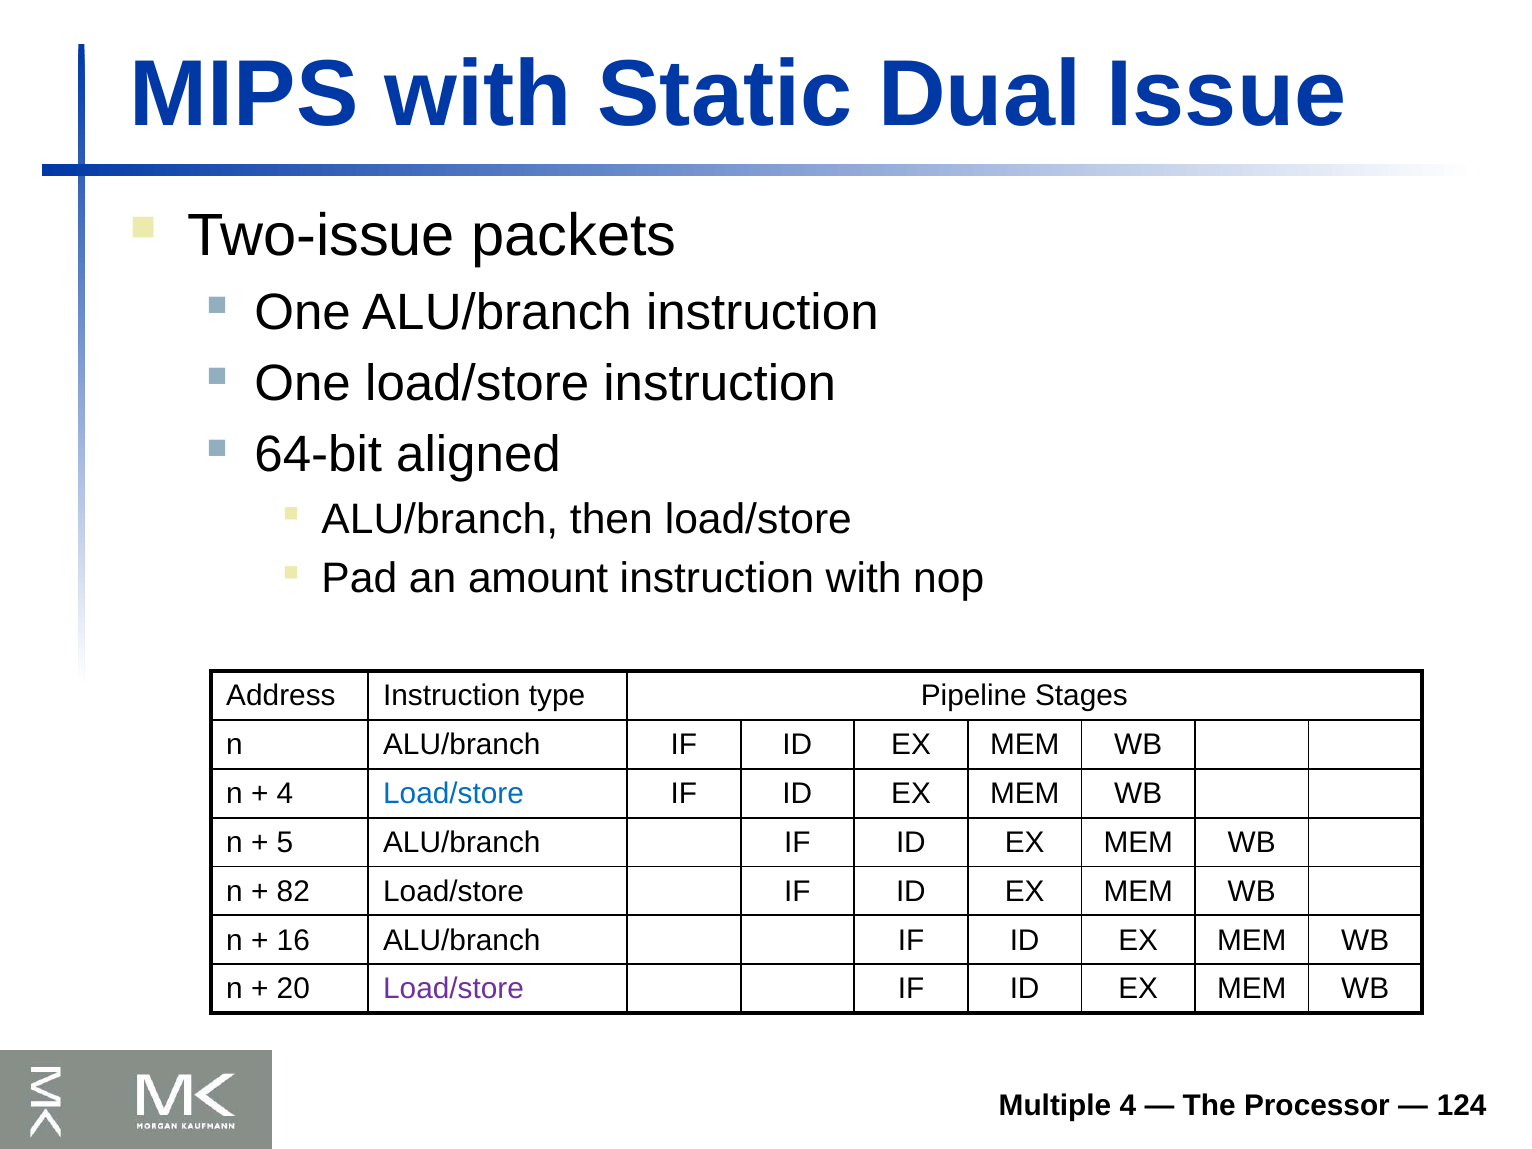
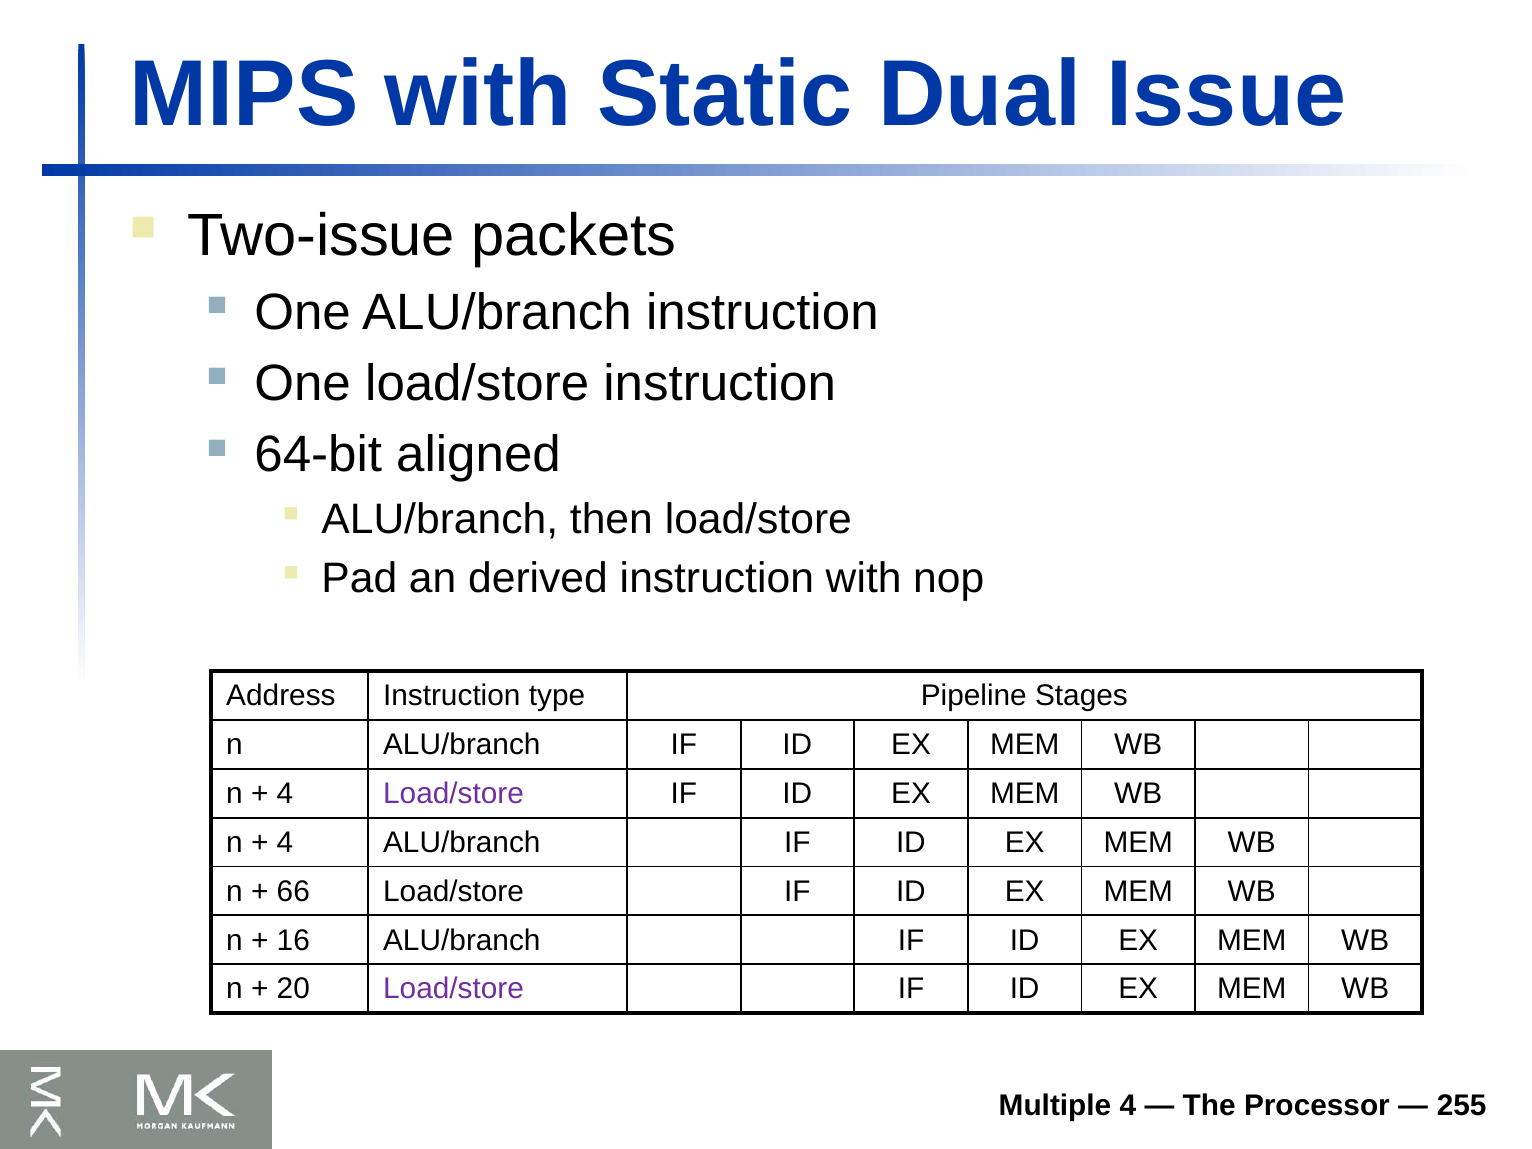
amount: amount -> derived
Load/store at (453, 794) colour: blue -> purple
5 at (285, 843): 5 -> 4
82: 82 -> 66
124: 124 -> 255
